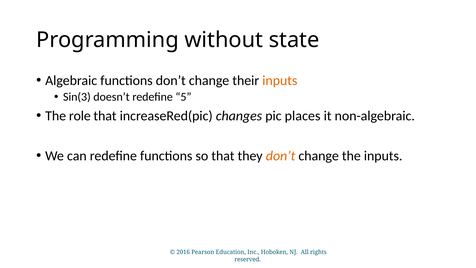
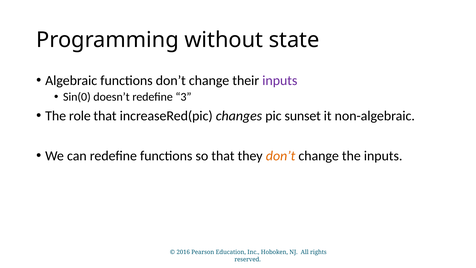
inputs at (280, 80) colour: orange -> purple
Sin(3: Sin(3 -> Sin(0
5: 5 -> 3
places: places -> sunset
